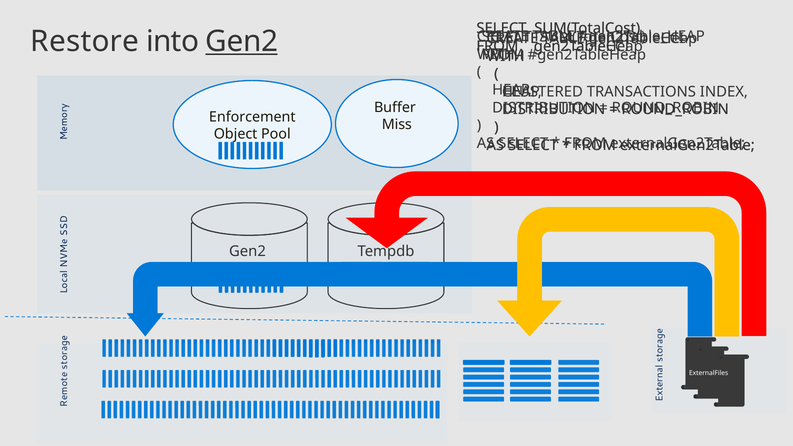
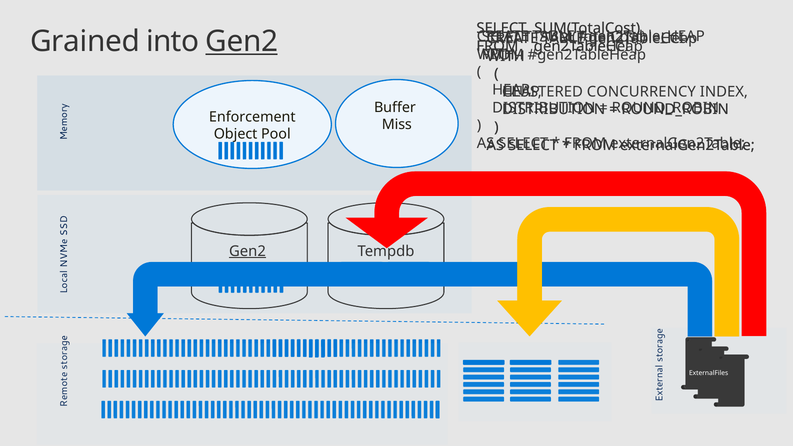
Restore: Restore -> Grained
TRANSACTIONS: TRANSACTIONS -> CONCURRENCY
Gen2 at (247, 251) underline: none -> present
